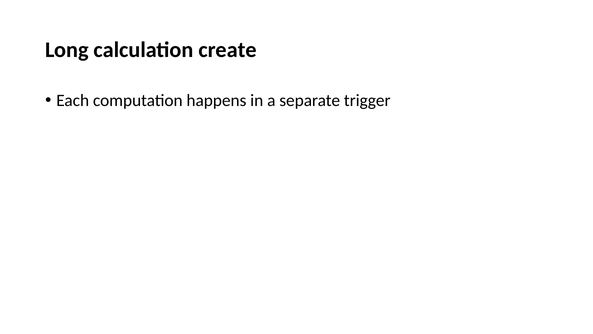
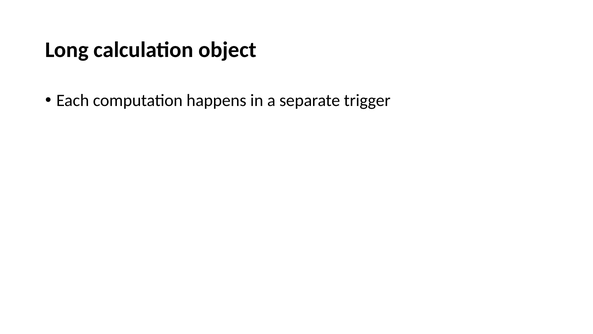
create: create -> object
